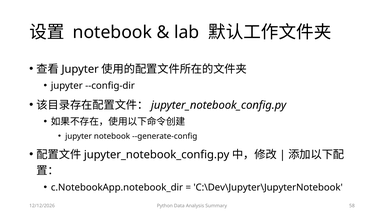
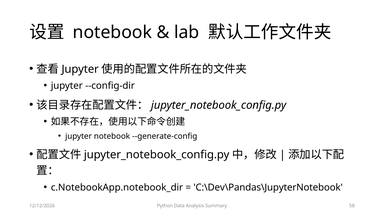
C:\Dev\Jupyter\JupyterNotebook: C:\Dev\Jupyter\JupyterNotebook -> C:\Dev\Pandas\JupyterNotebook
